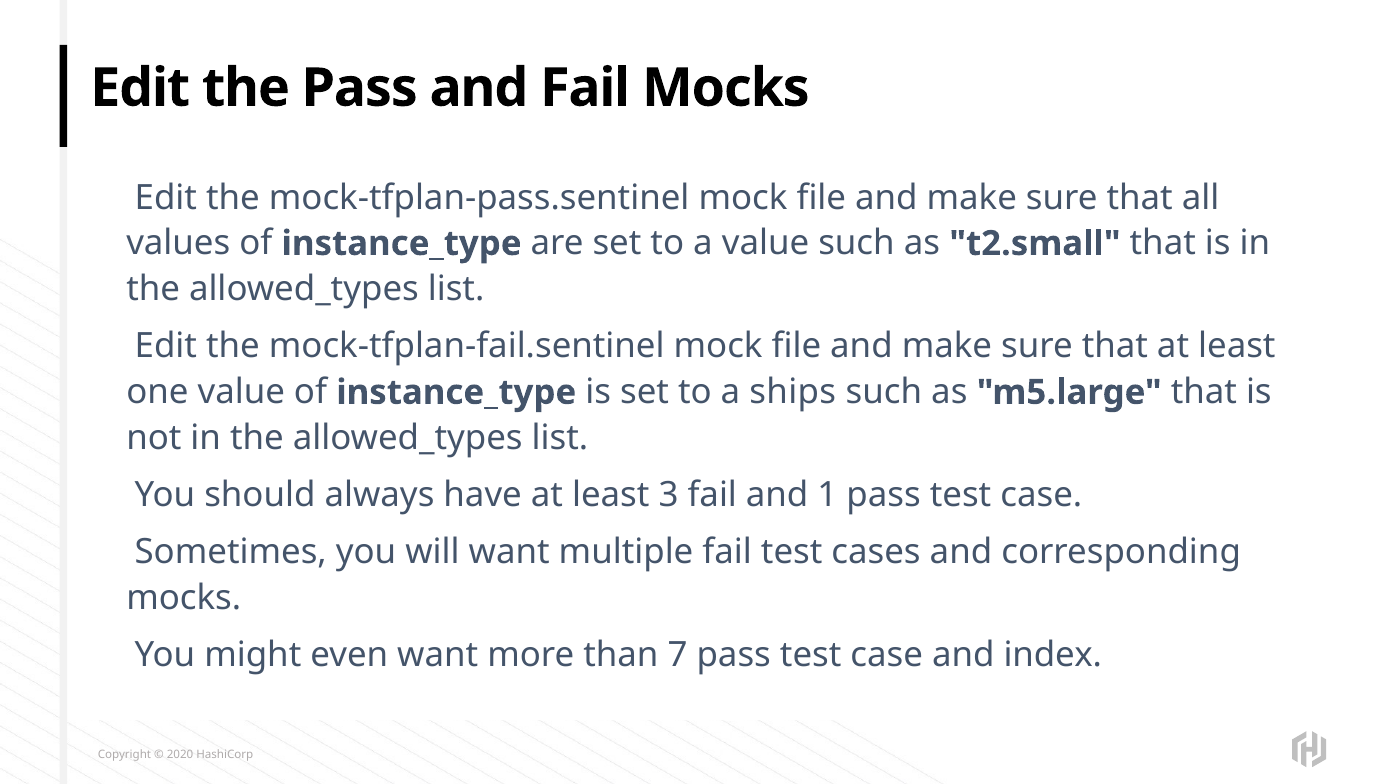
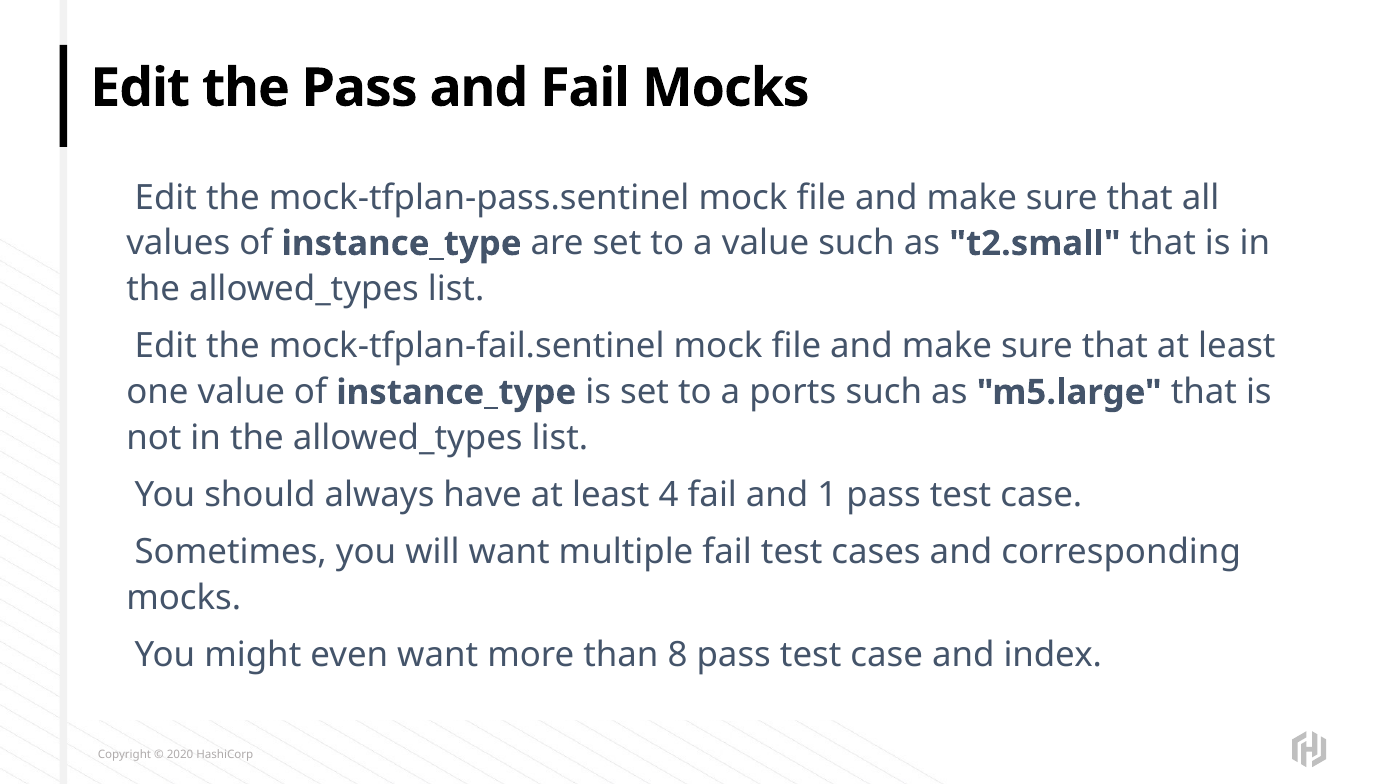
ships: ships -> ports
3: 3 -> 4
7: 7 -> 8
